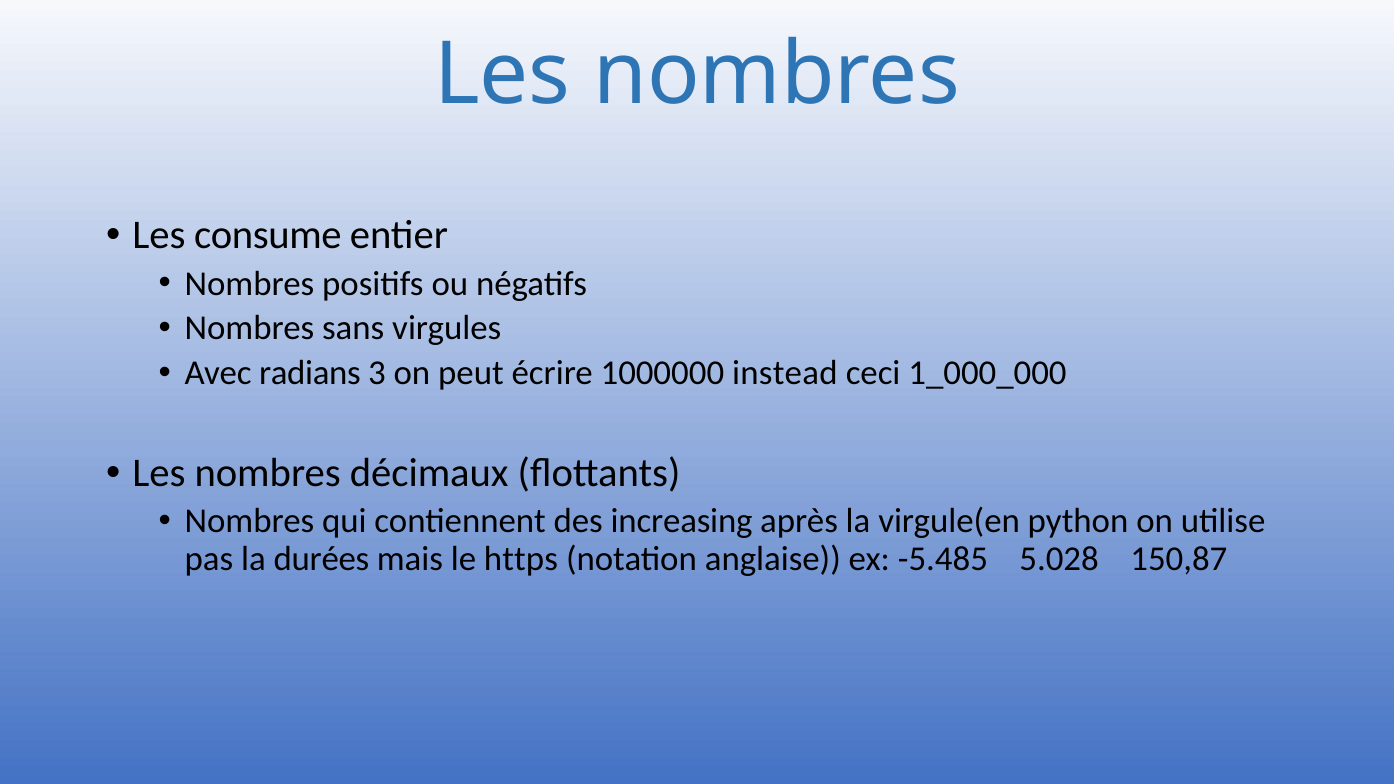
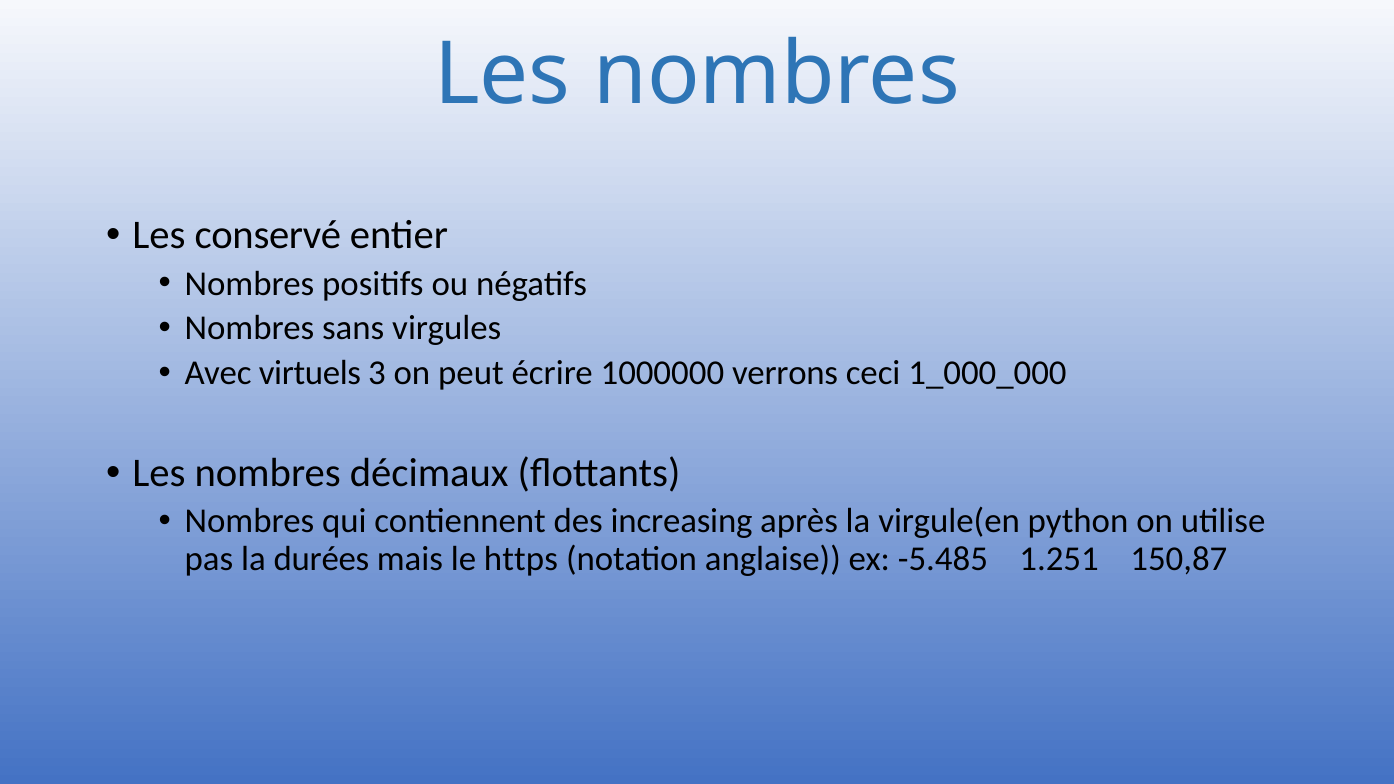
consume: consume -> conservé
radians: radians -> virtuels
instead: instead -> verrons
5.028: 5.028 -> 1.251
